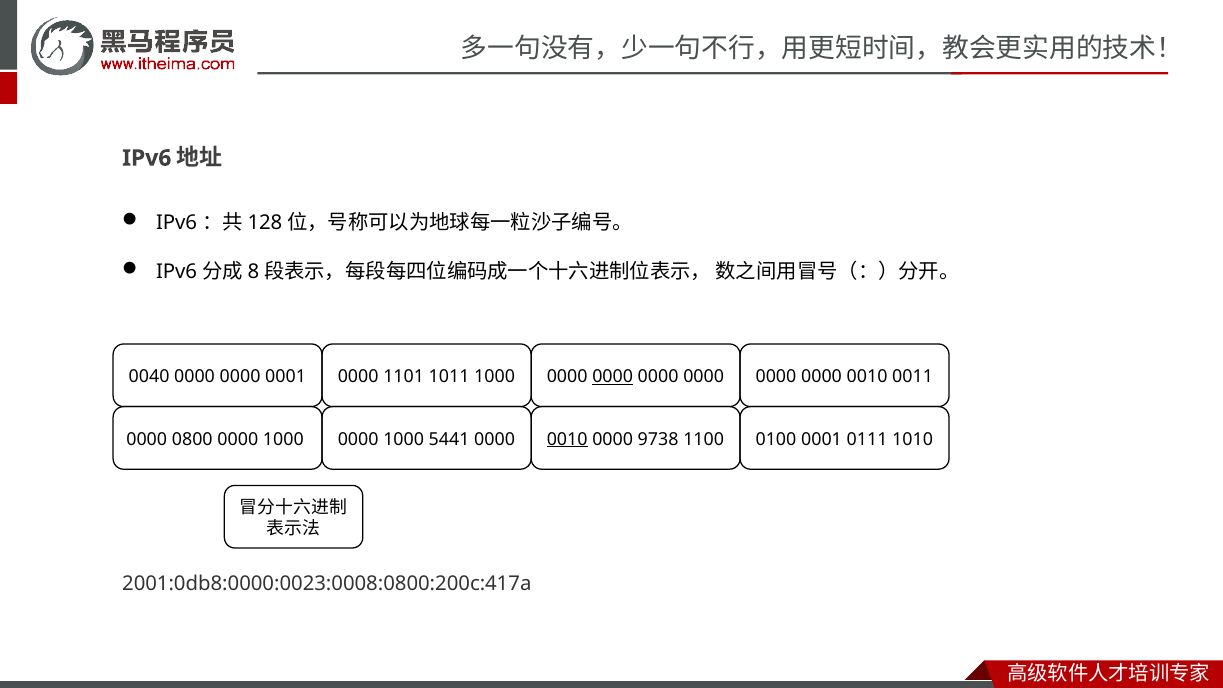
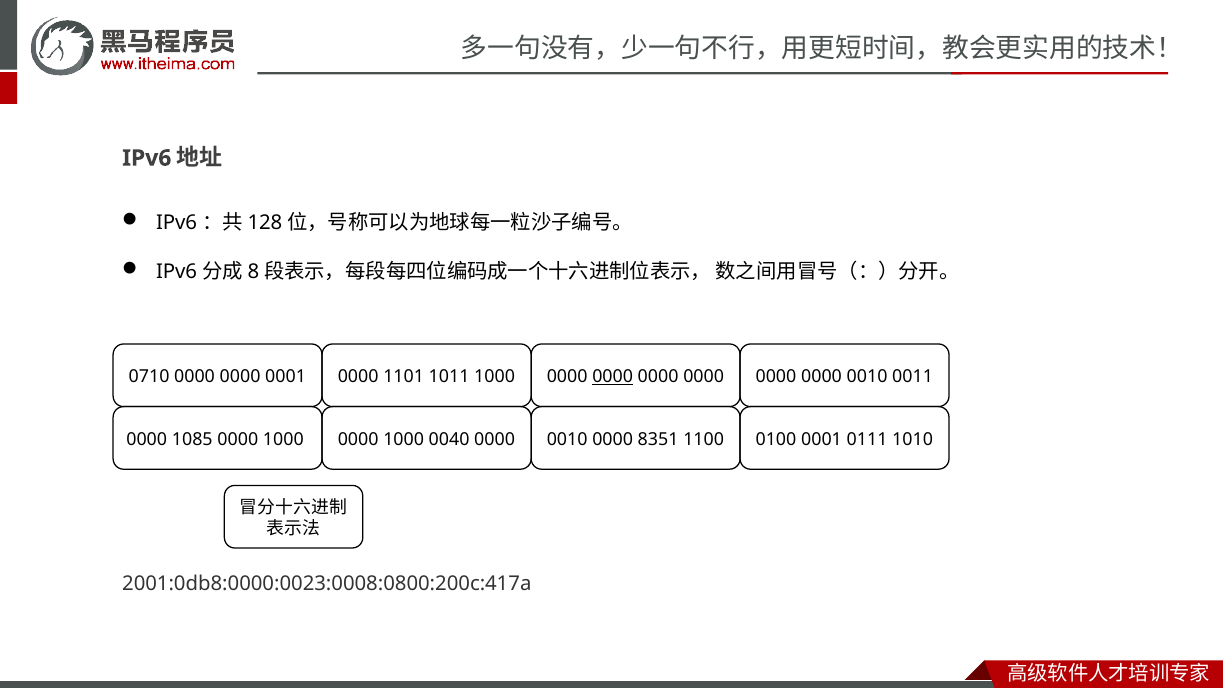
0040: 0040 -> 0710
0800: 0800 -> 1085
5441: 5441 -> 0040
0010 at (567, 439) underline: present -> none
9738: 9738 -> 8351
